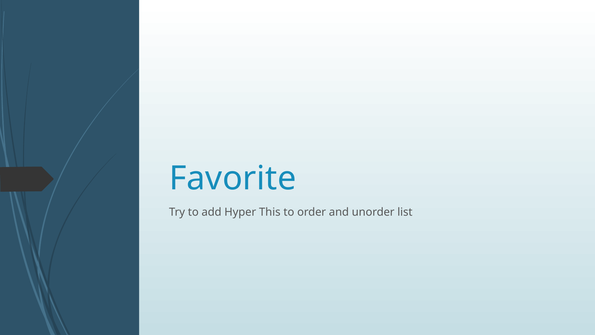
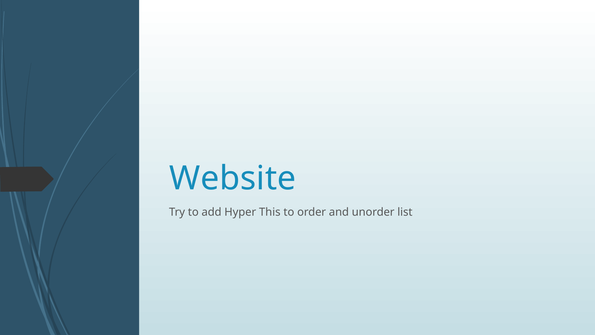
Favorite: Favorite -> Website
